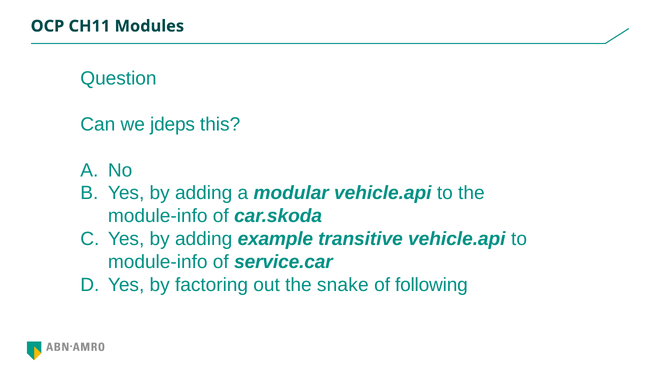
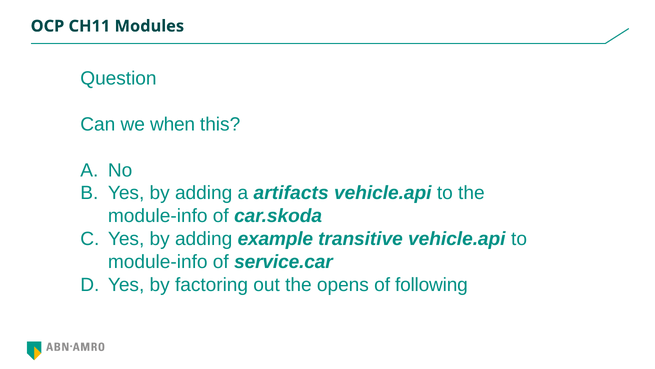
jdeps: jdeps -> when
modular: modular -> artifacts
snake: snake -> opens
